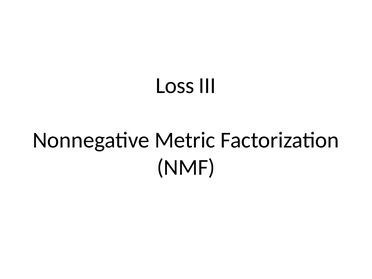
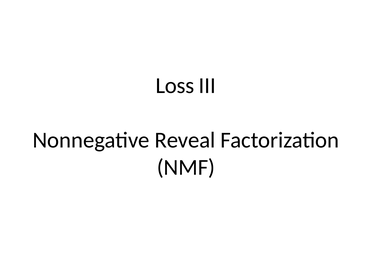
Metric: Metric -> Reveal
